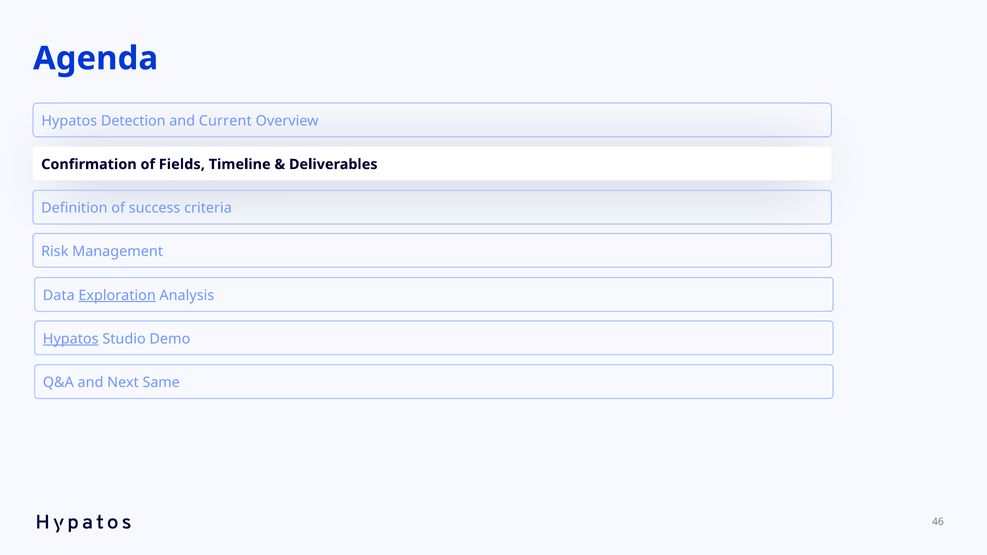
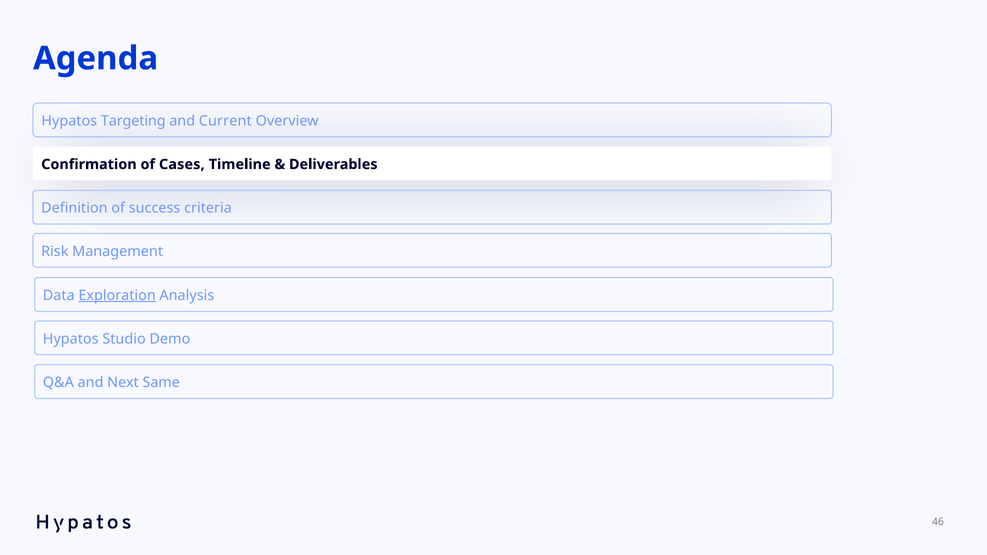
Detection: Detection -> Targeting
Fields: Fields -> Cases
Hypatos at (71, 339) underline: present -> none
